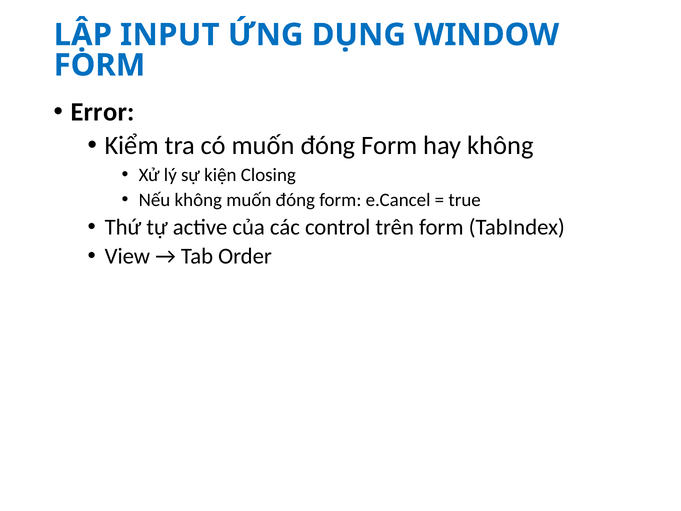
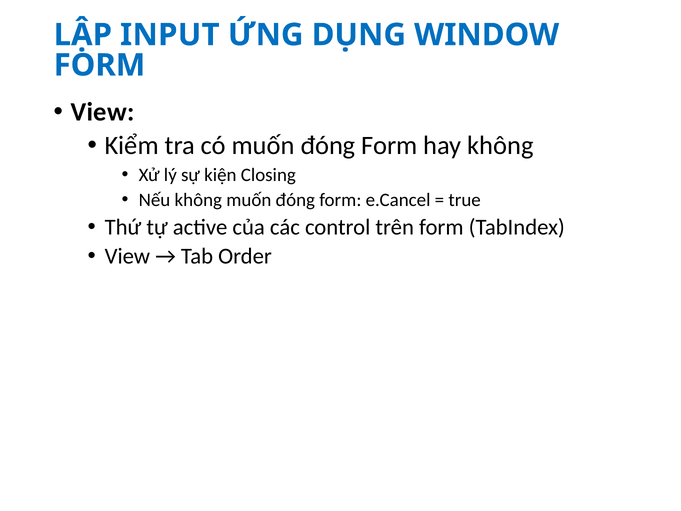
Error at (103, 112): Error -> View
